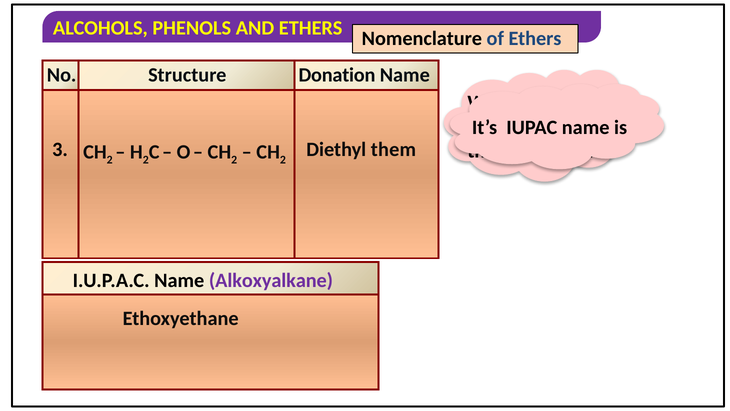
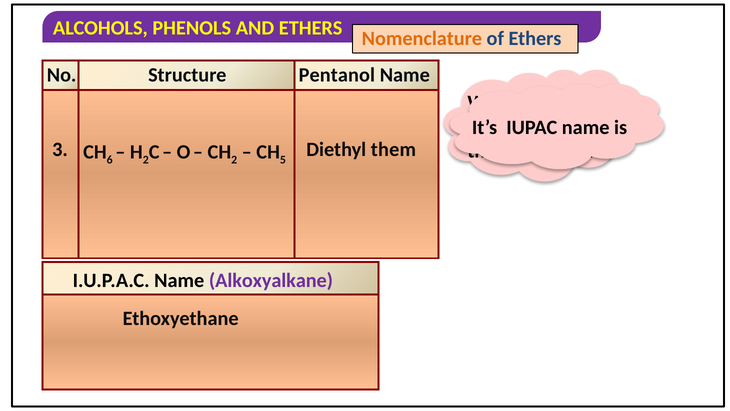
Nomenclature colour: black -> orange
Donation: Donation -> Pentanol
2 at (110, 160): 2 -> 6
2 at (283, 160): 2 -> 5
